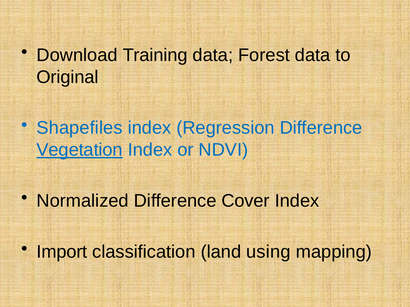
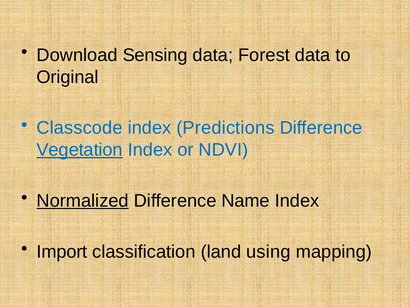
Training: Training -> Sensing
Shapefiles: Shapefiles -> Classcode
Regression: Regression -> Predictions
Normalized underline: none -> present
Cover: Cover -> Name
